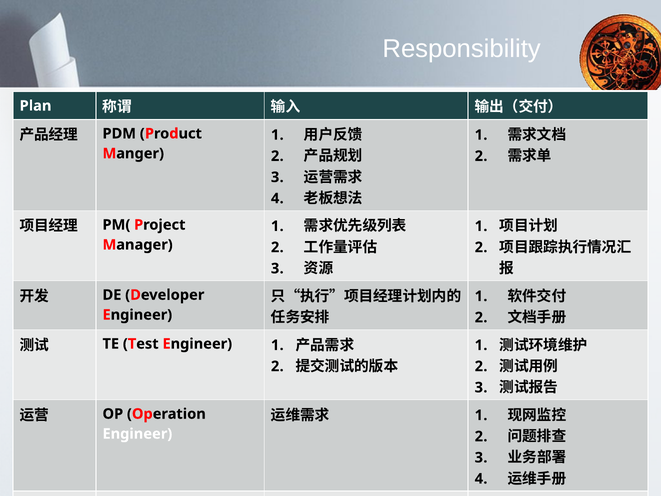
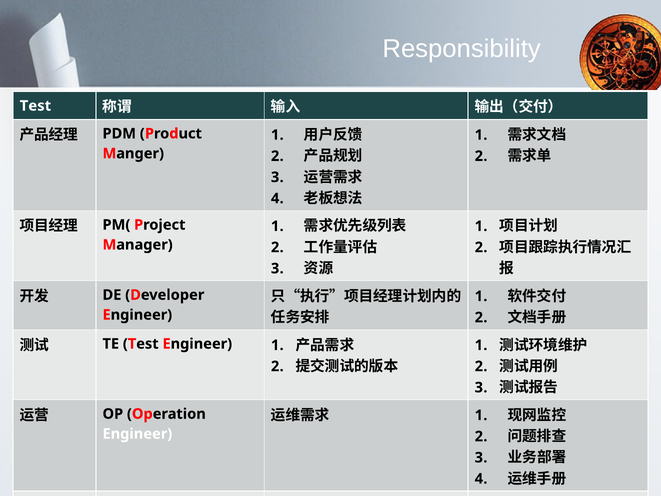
Plan at (35, 106): Plan -> Test
